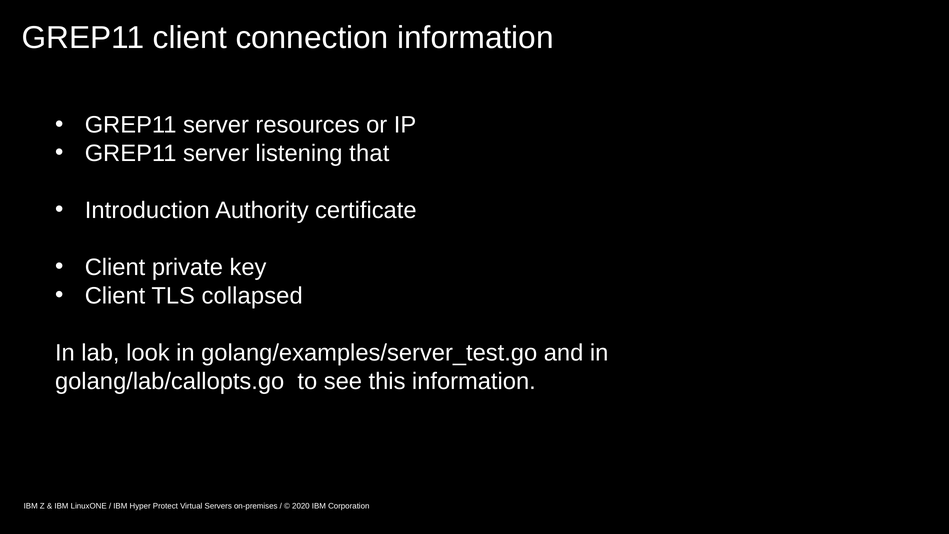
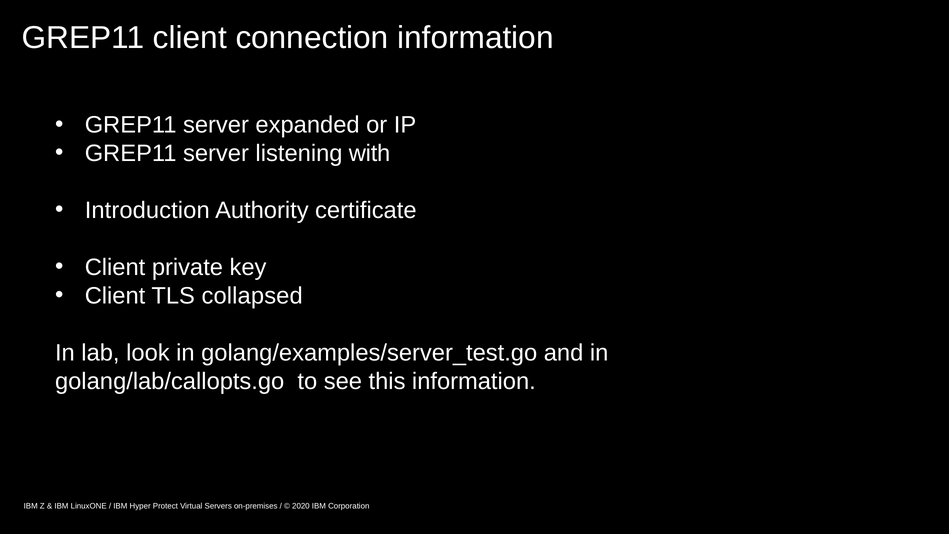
resources: resources -> expanded
that: that -> with
